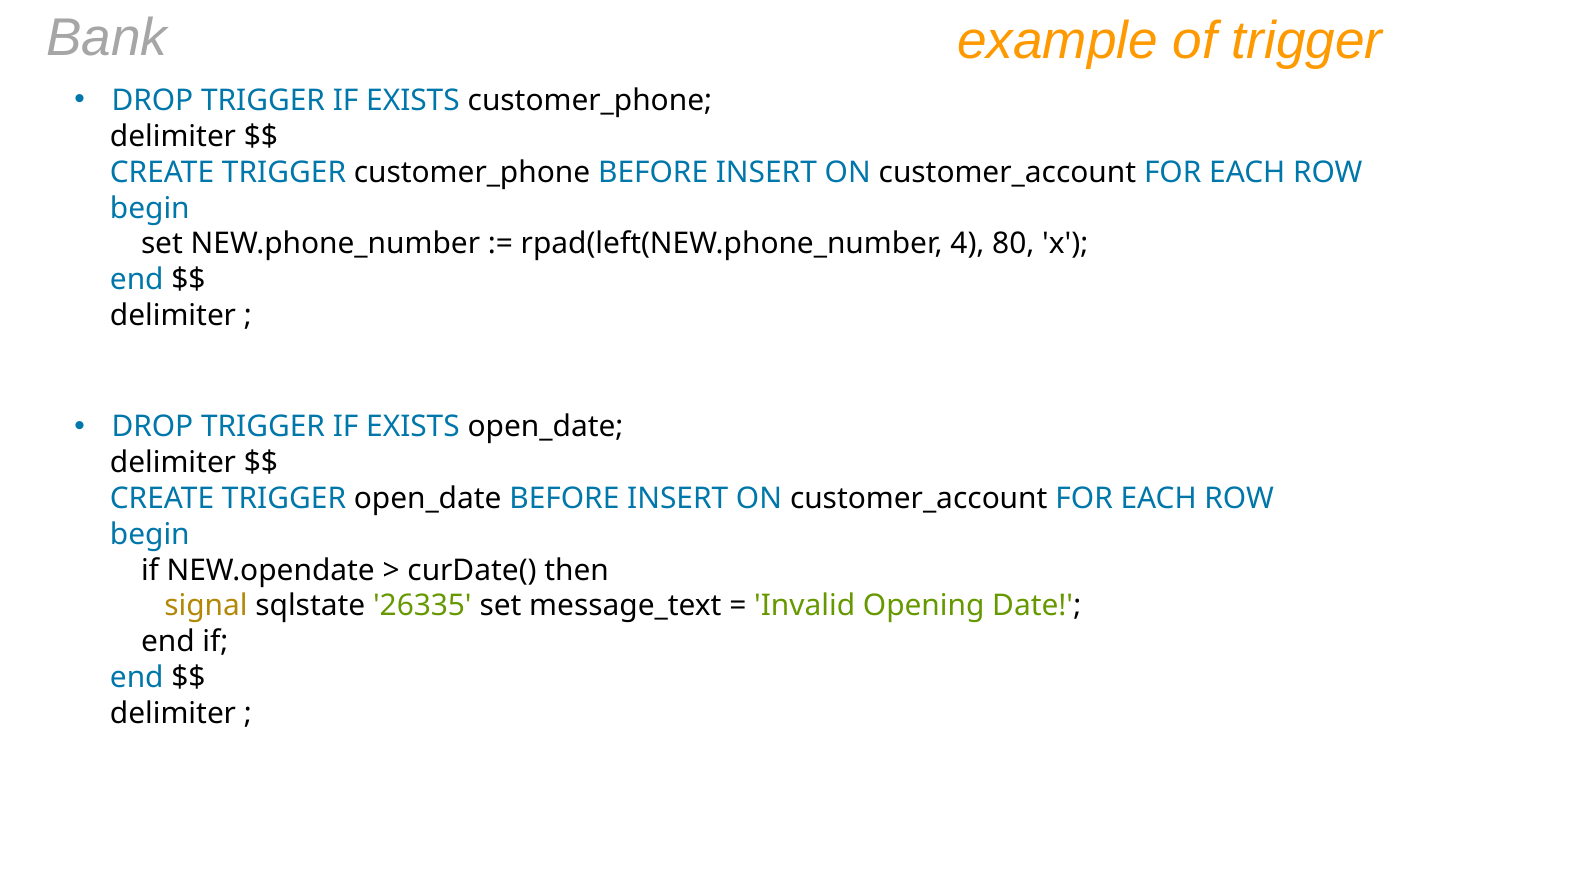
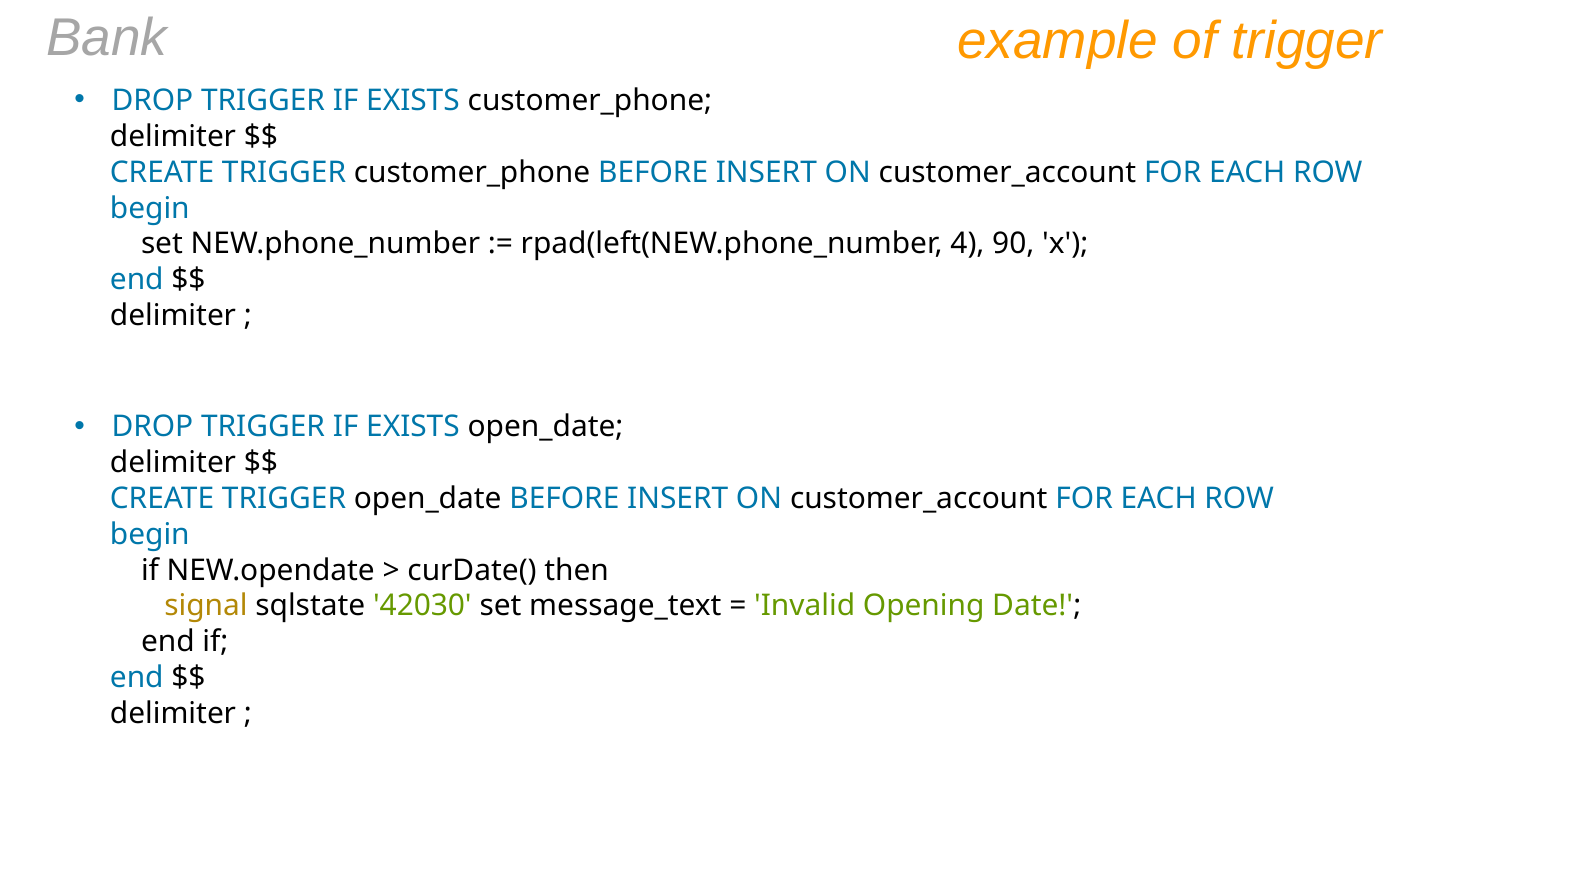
80: 80 -> 90
26335: 26335 -> 42030
